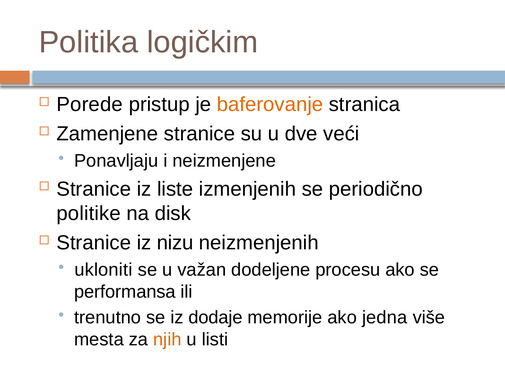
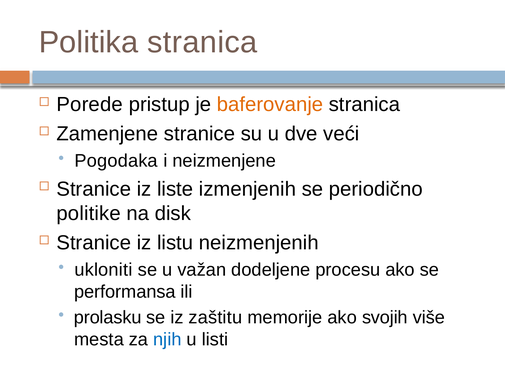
Politika logičkim: logičkim -> stranica
Ponavljaju: Ponavljaju -> Pogodaka
nizu: nizu -> listu
trenutno: trenutno -> prolasku
dodaje: dodaje -> zaštitu
jedna: jedna -> svojih
njih colour: orange -> blue
